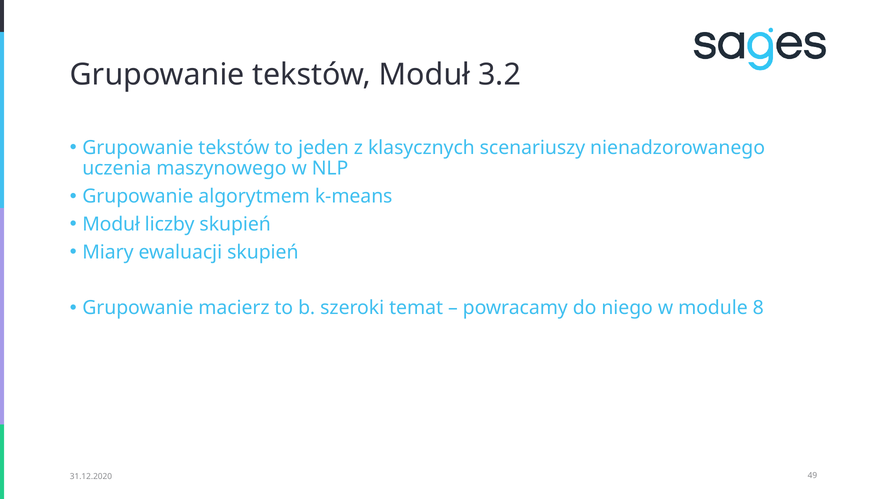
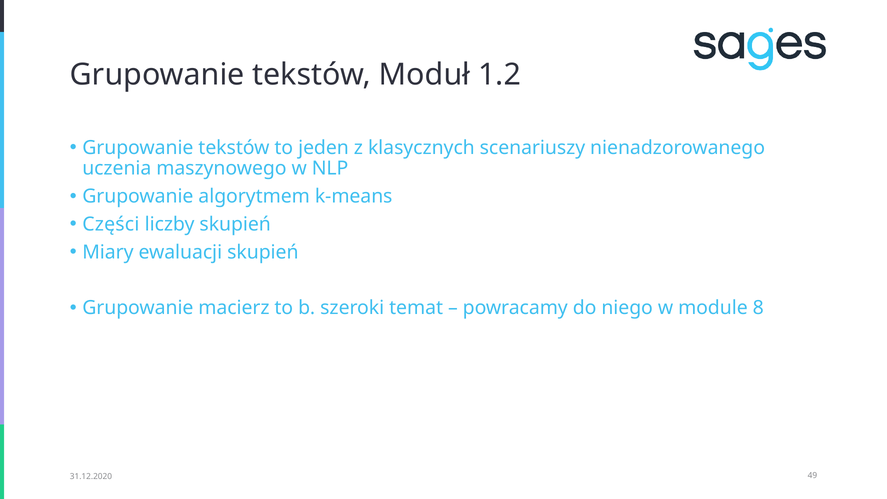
3.2: 3.2 -> 1.2
Moduł at (111, 224): Moduł -> Części
